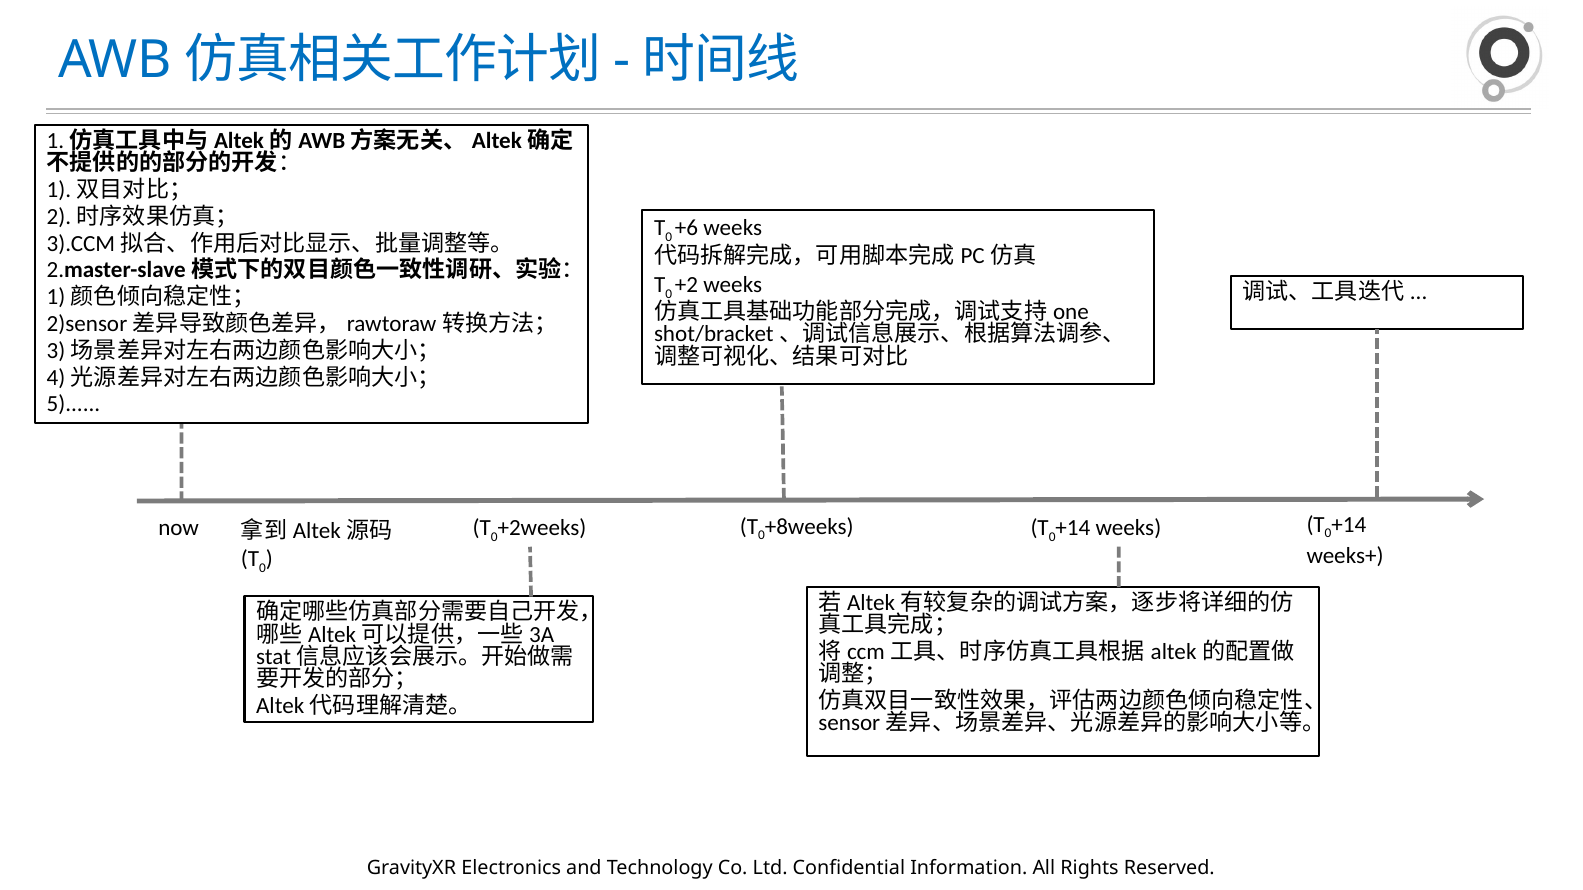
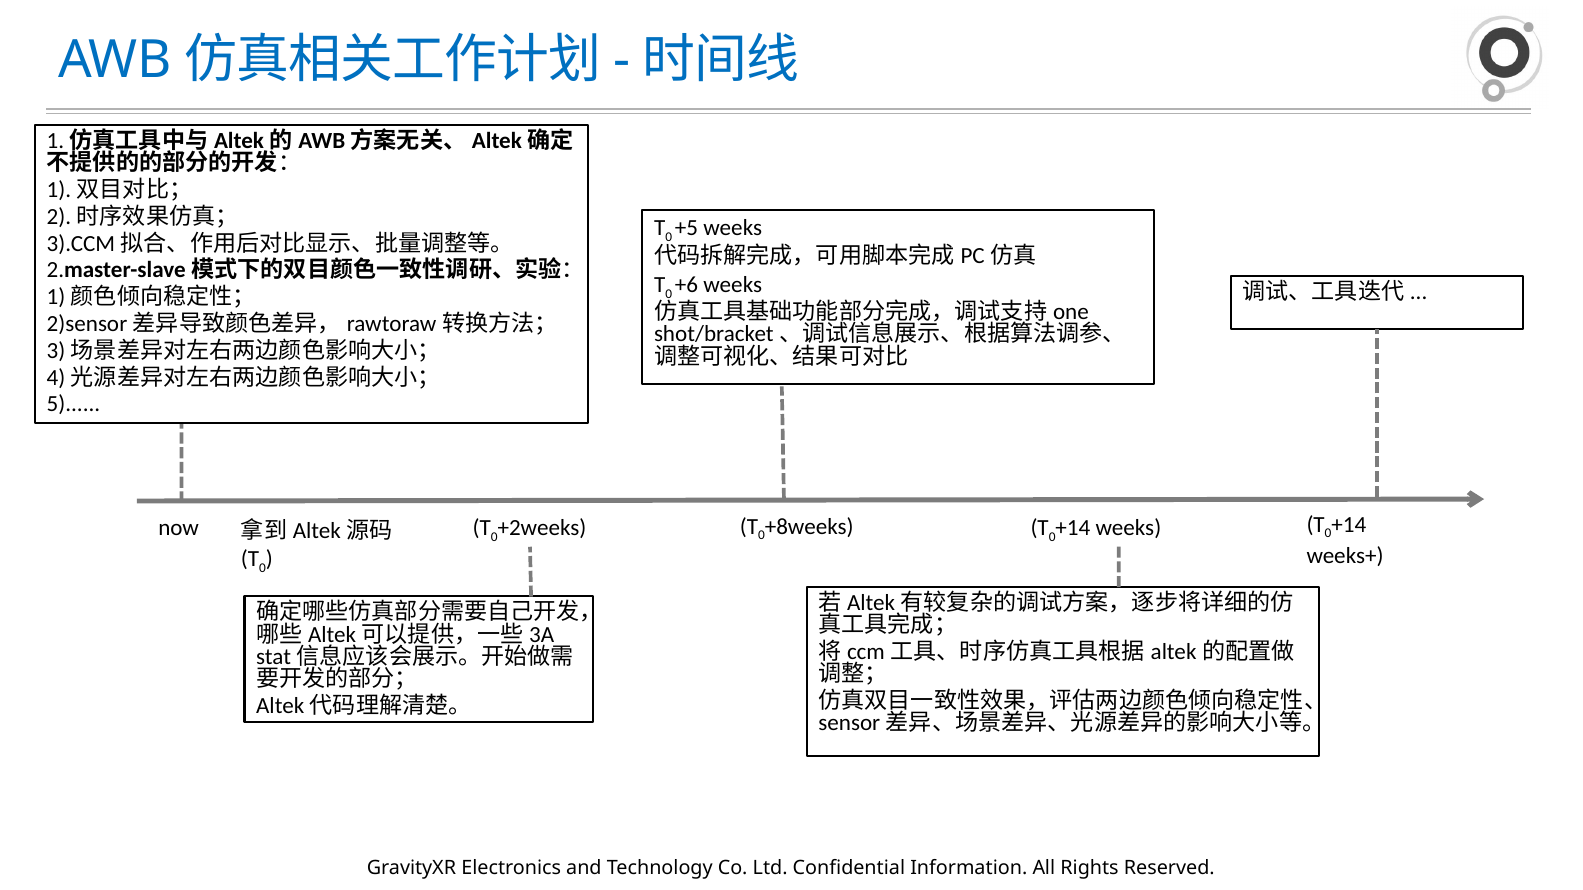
+6: +6 -> +5
+2: +2 -> +6
